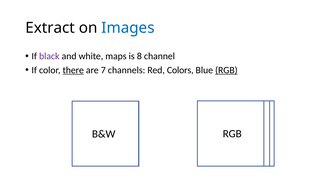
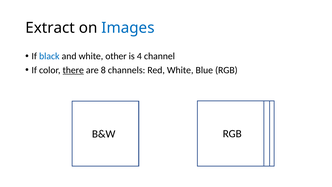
black colour: purple -> blue
maps: maps -> other
8: 8 -> 4
7: 7 -> 8
Red Colors: Colors -> White
RGB at (226, 70) underline: present -> none
